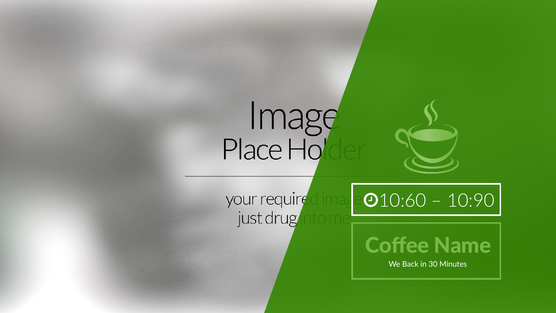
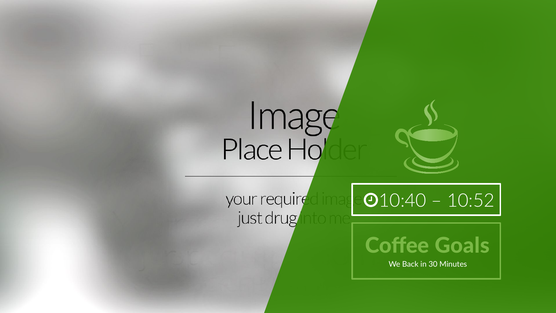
10:60: 10:60 -> 10:40
10:90: 10:90 -> 10:52
Name: Name -> Goals
